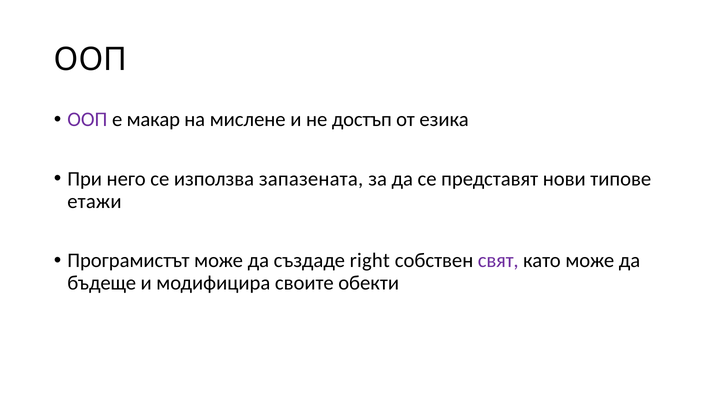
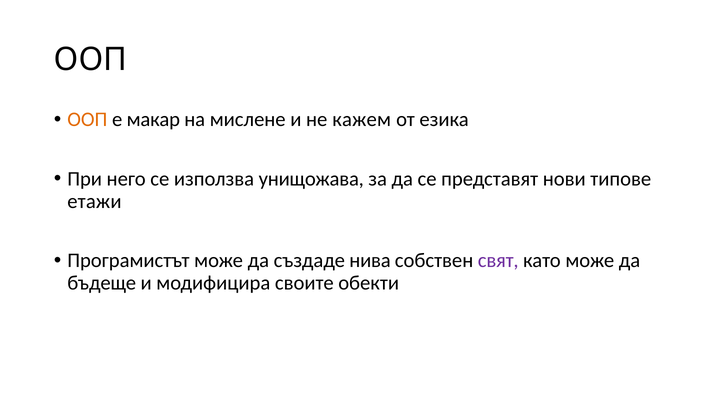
ООП at (87, 120) colour: purple -> orange
достъп: достъп -> кажем
запазената: запазената -> унищожава
right: right -> нива
